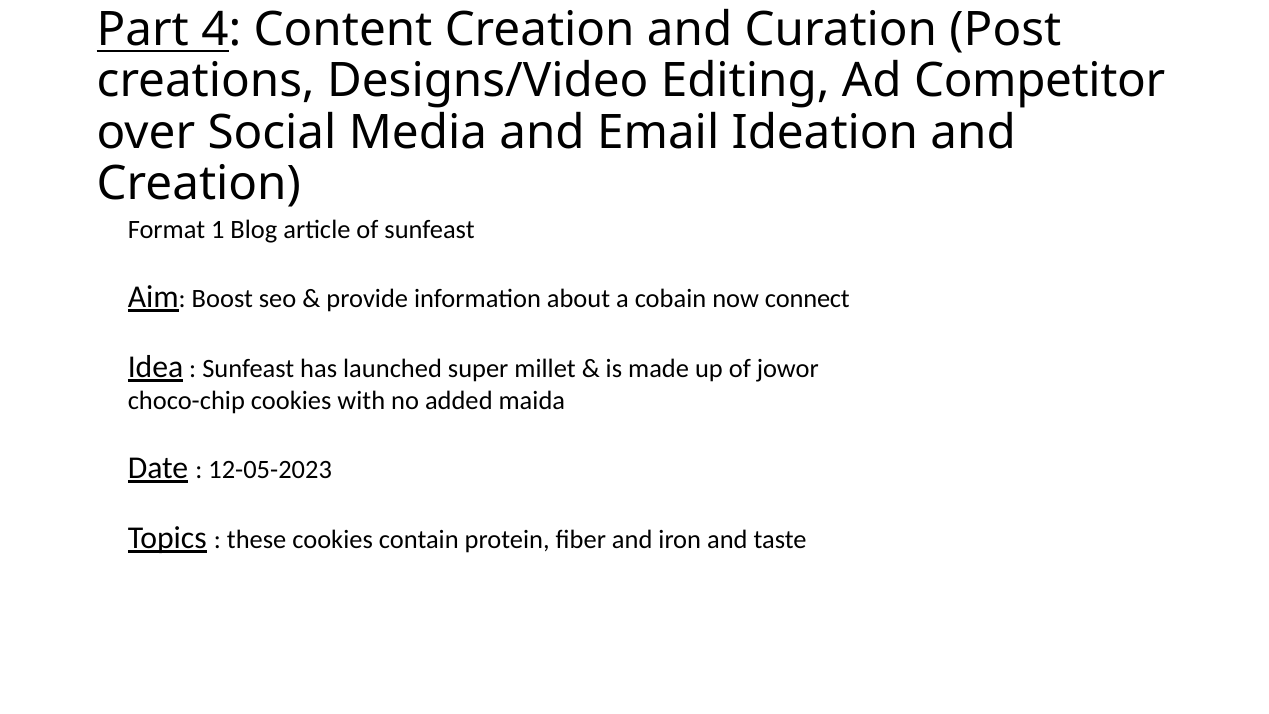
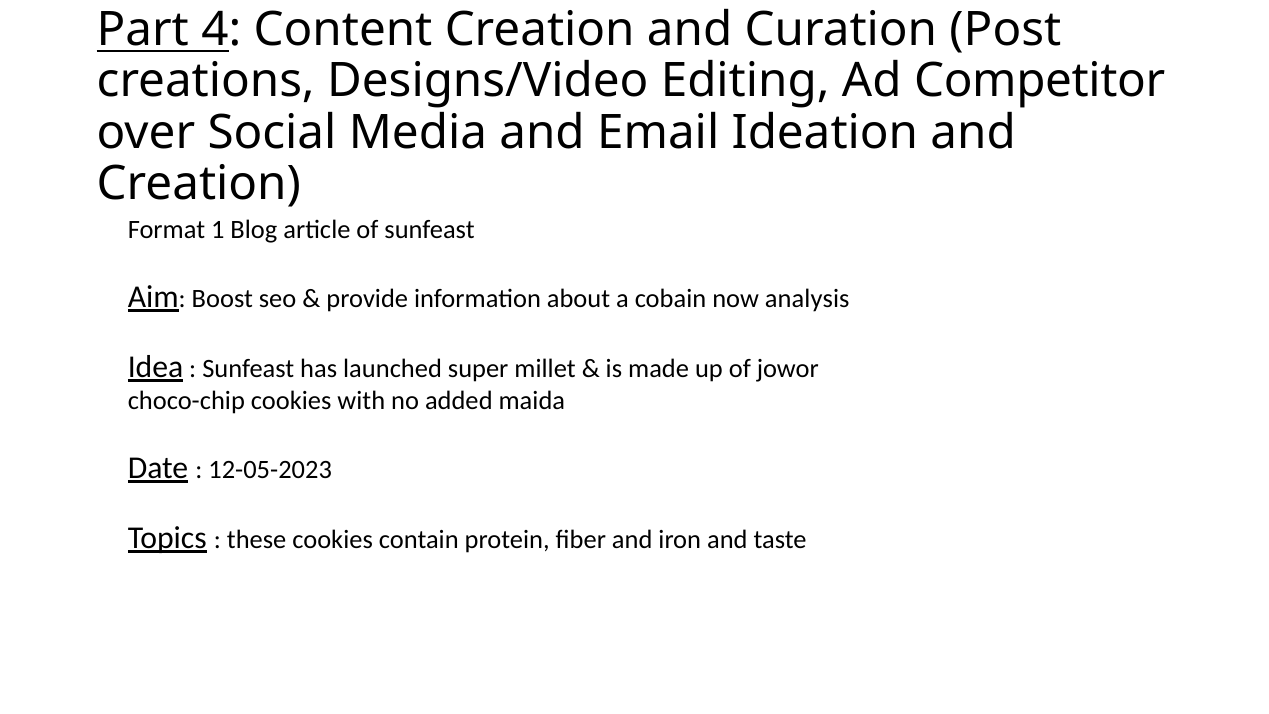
connect: connect -> analysis
